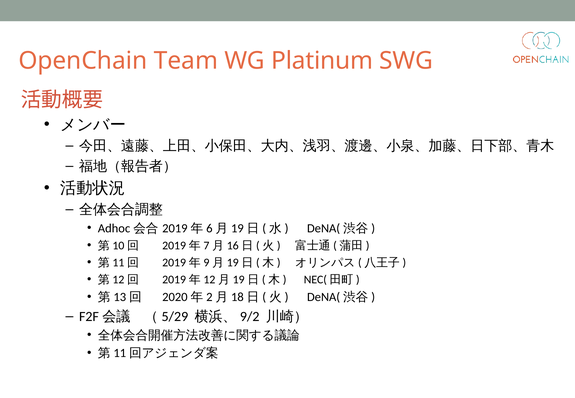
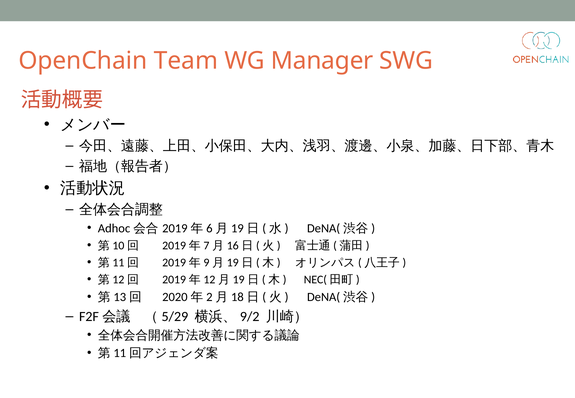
Platinum: Platinum -> Manager
